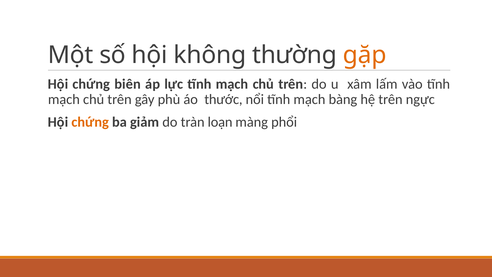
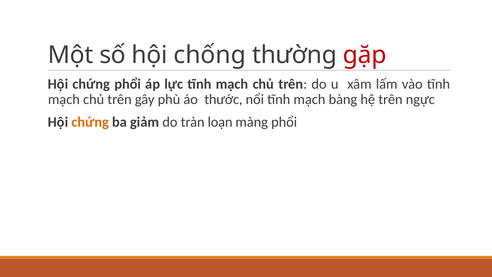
không: không -> chống
gặp colour: orange -> red
chứng biên: biên -> phổi
